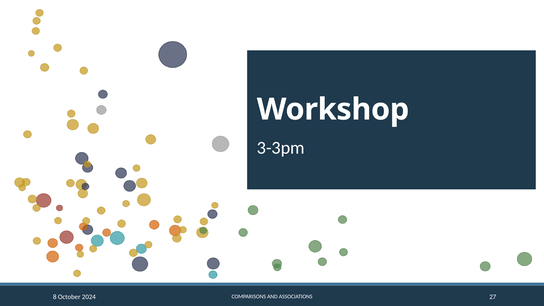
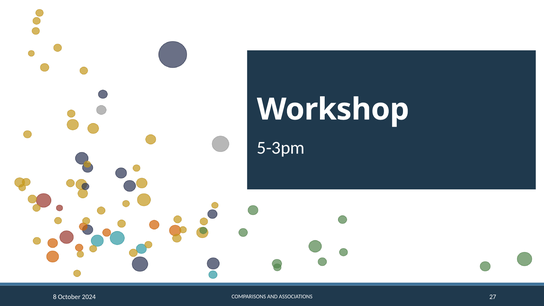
3-3pm: 3-3pm -> 5-3pm
